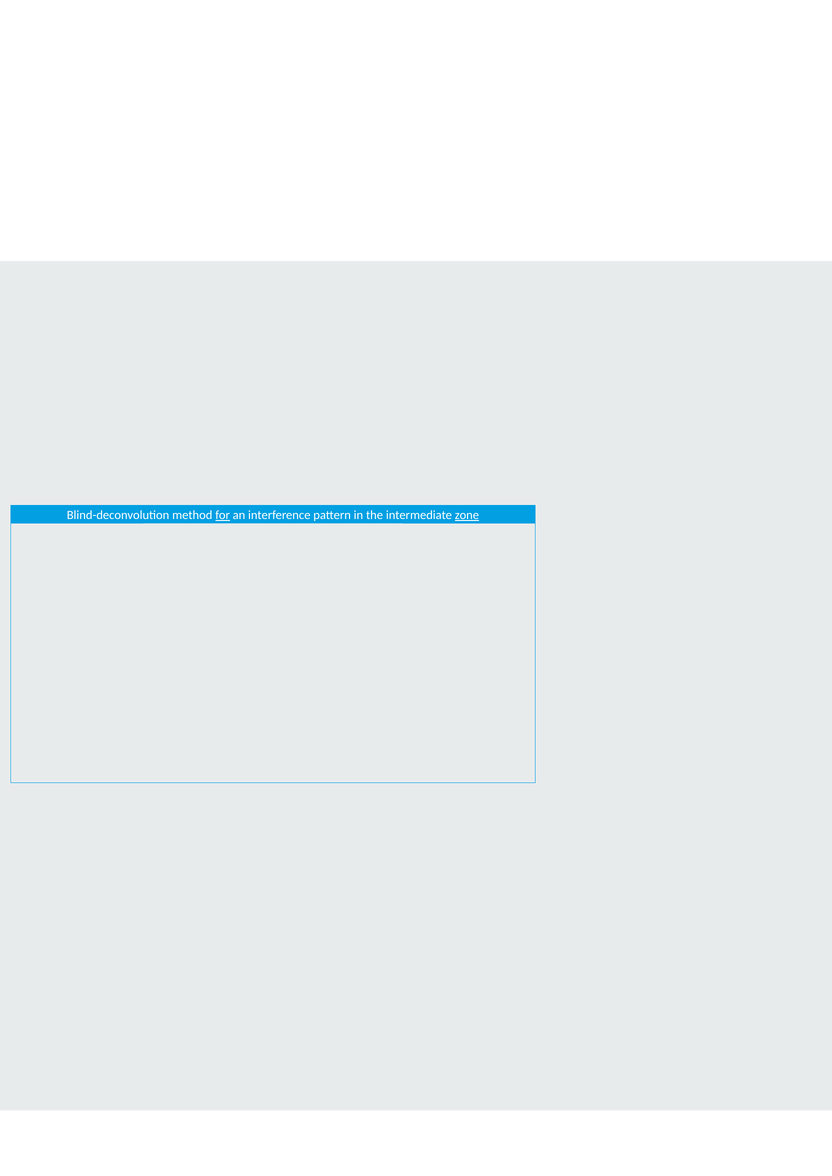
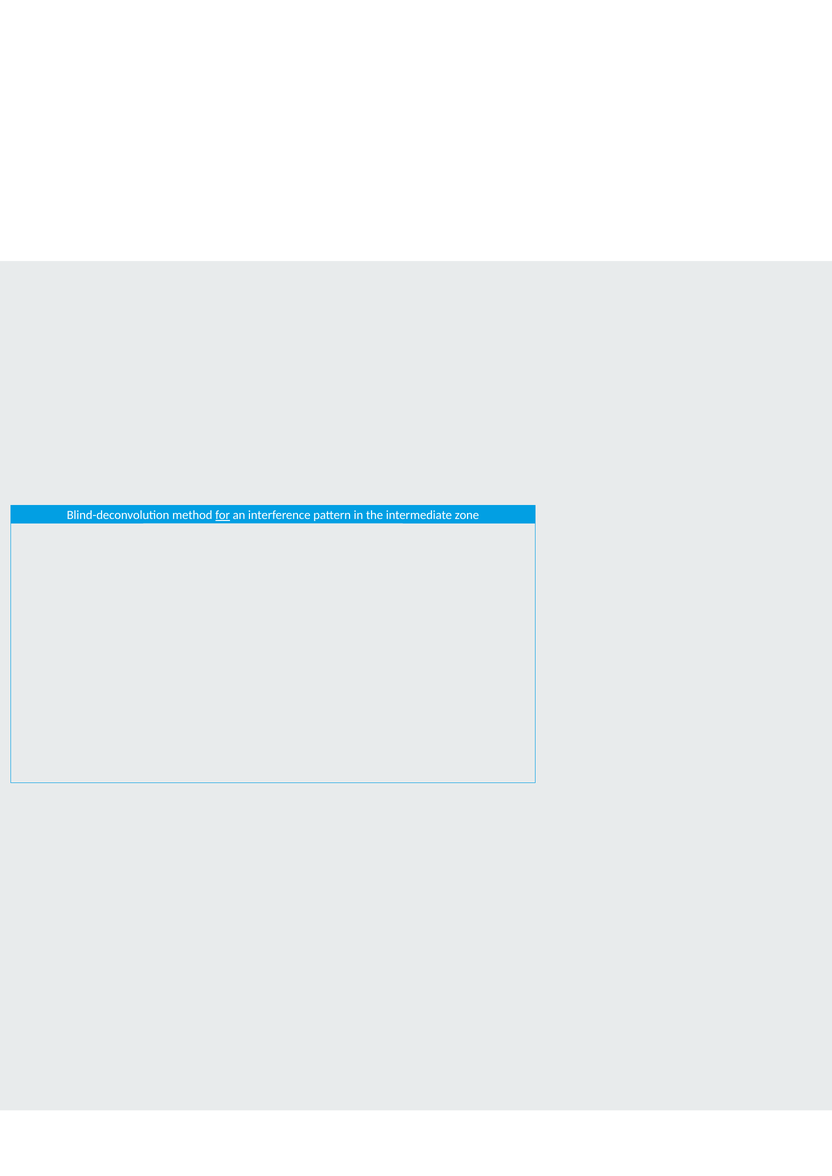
zone underline: present -> none
